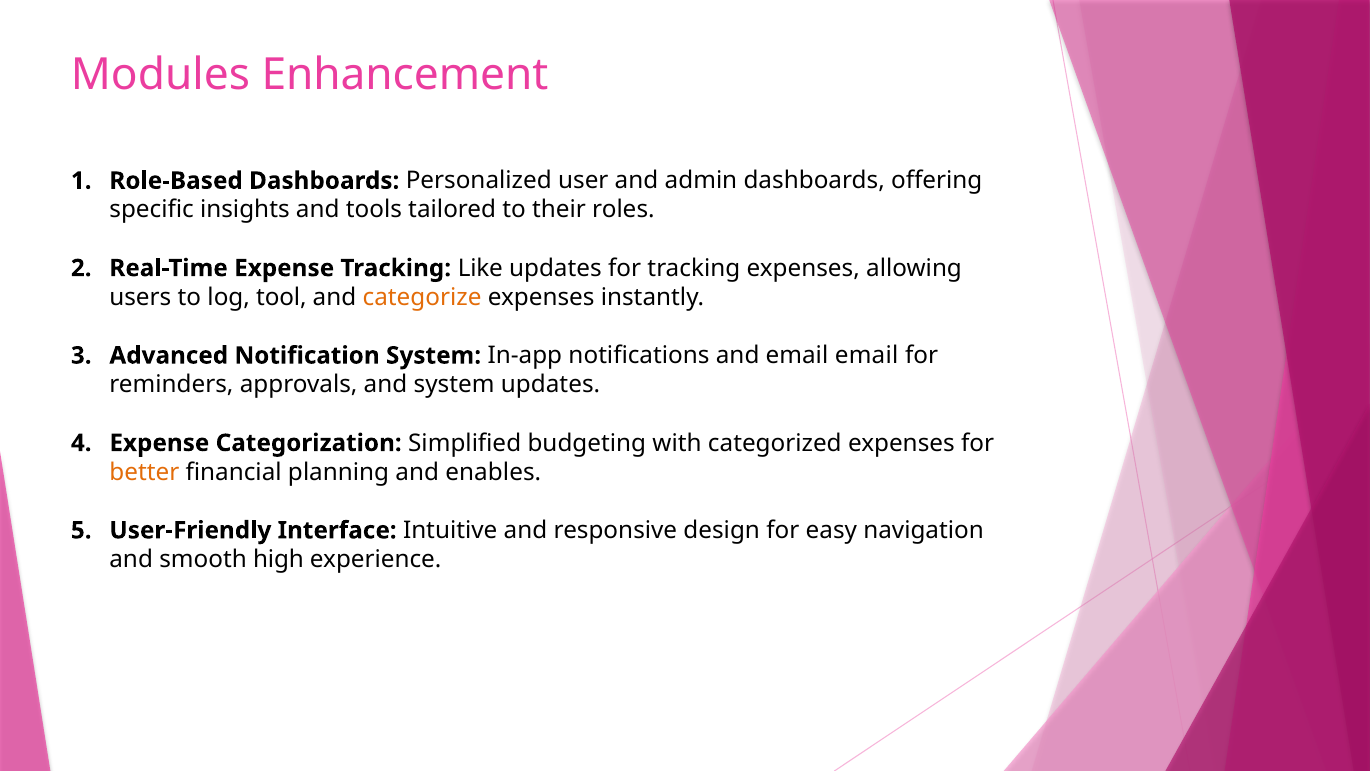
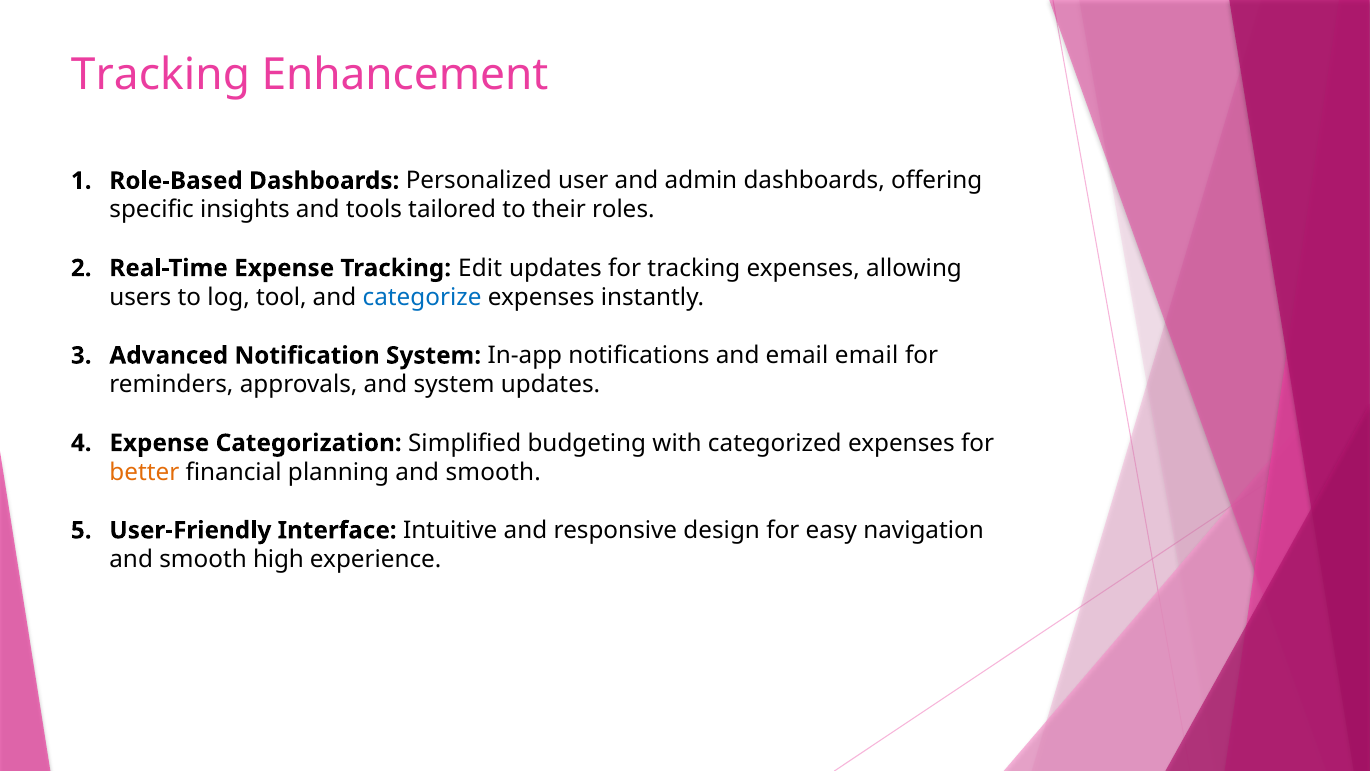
Modules at (160, 75): Modules -> Tracking
Like: Like -> Edit
categorize colour: orange -> blue
planning and enables: enables -> smooth
